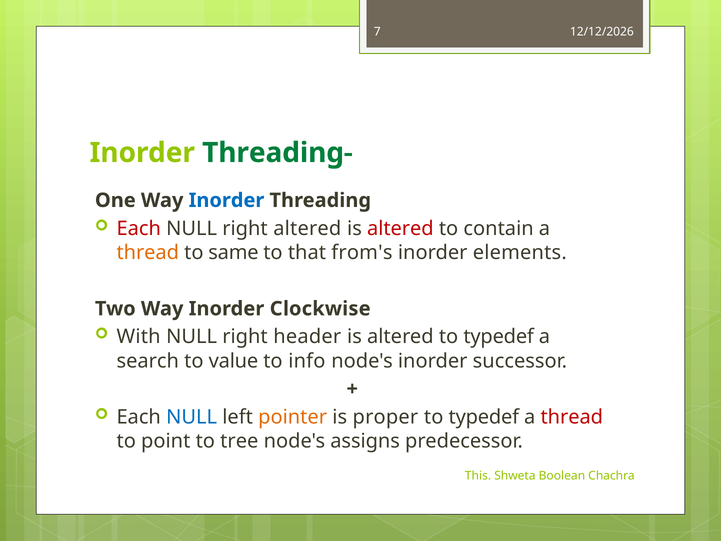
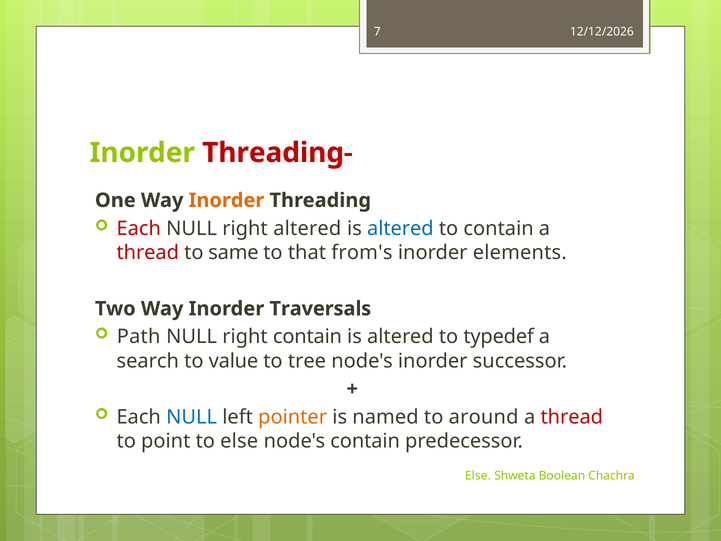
Threading- colour: green -> red
Inorder at (226, 200) colour: blue -> orange
altered at (400, 228) colour: red -> blue
thread at (148, 252) colour: orange -> red
Clockwise: Clockwise -> Traversals
With: With -> Path
right header: header -> contain
info: info -> tree
proper: proper -> named
typedef at (484, 417): typedef -> around
to tree: tree -> else
node's assigns: assigns -> contain
This at (478, 476): This -> Else
